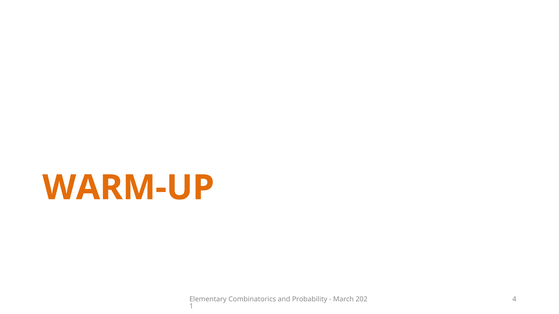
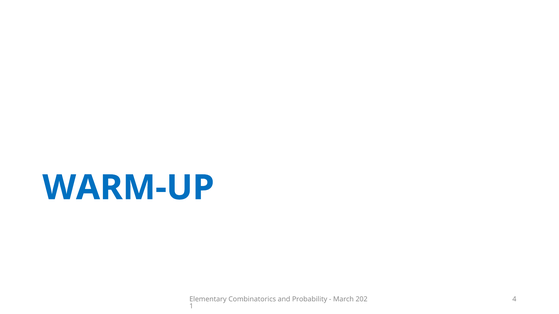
WARM-UP colour: orange -> blue
